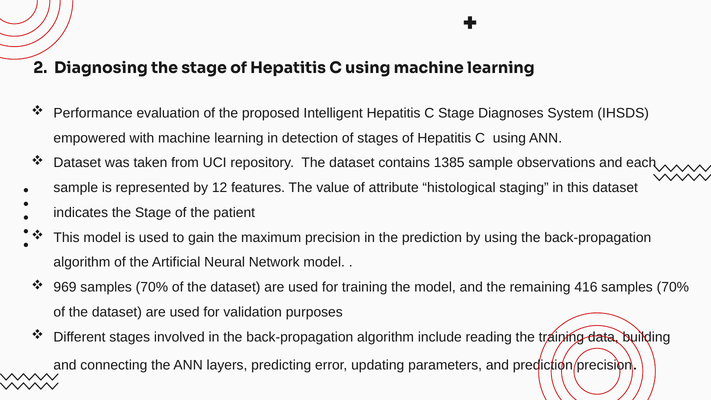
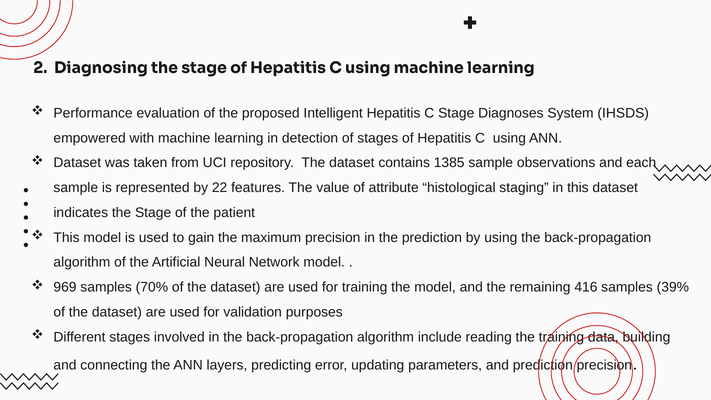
12: 12 -> 22
416 samples 70%: 70% -> 39%
